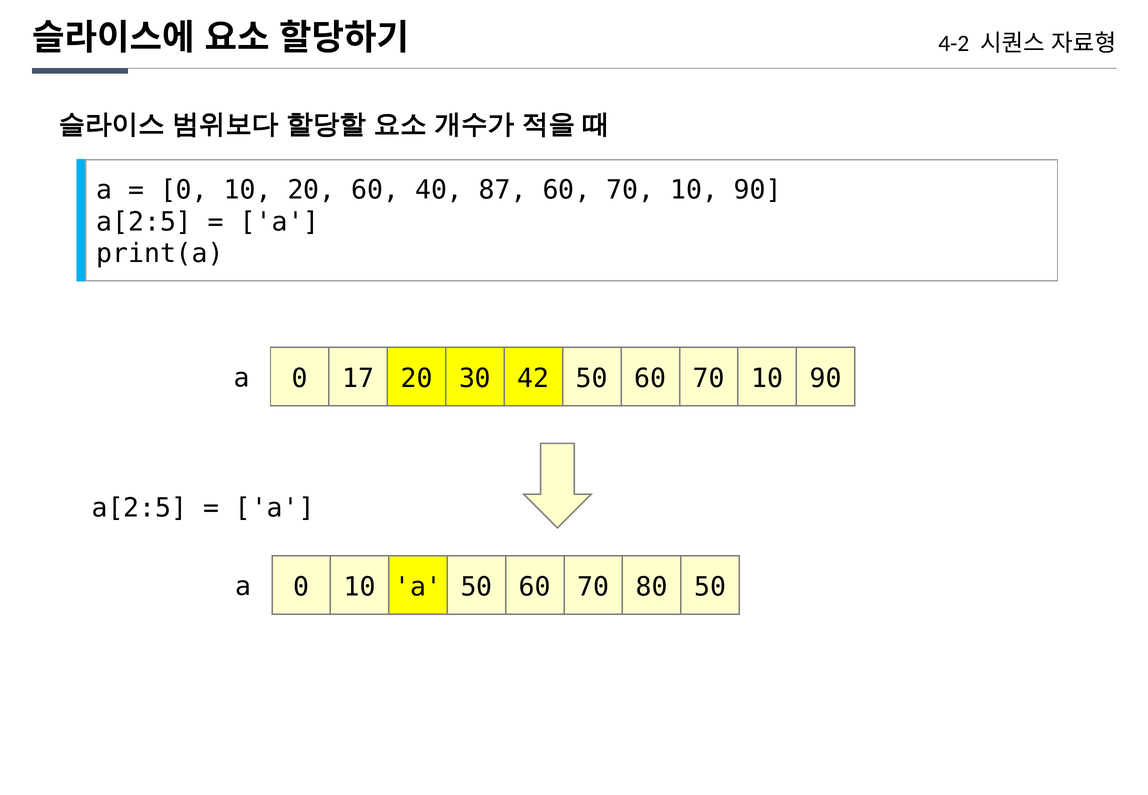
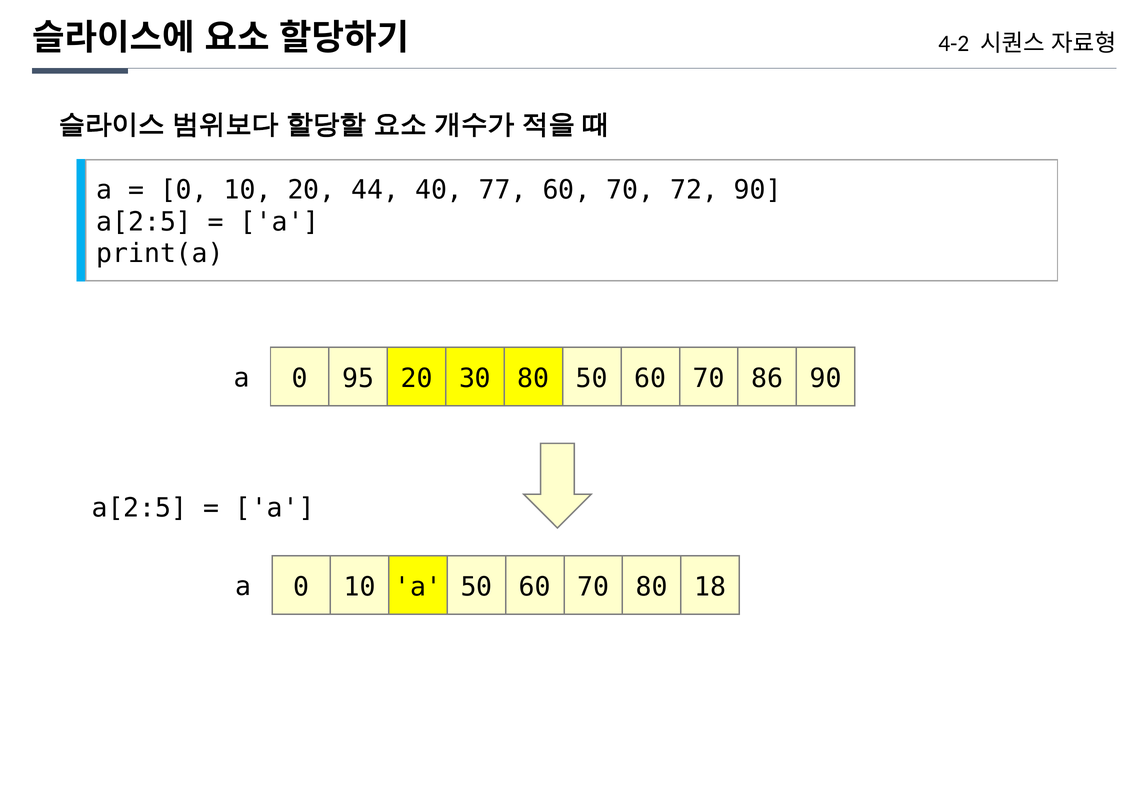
20 60: 60 -> 44
87: 87 -> 77
10 at (694, 190): 10 -> 72
17: 17 -> 95
30 42: 42 -> 80
50 60 70 10: 10 -> 86
80 50: 50 -> 18
